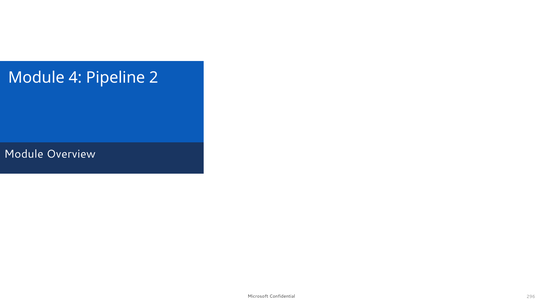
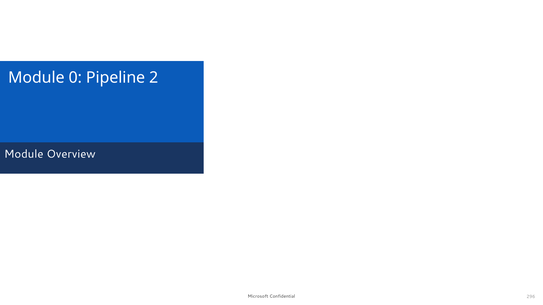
4: 4 -> 0
